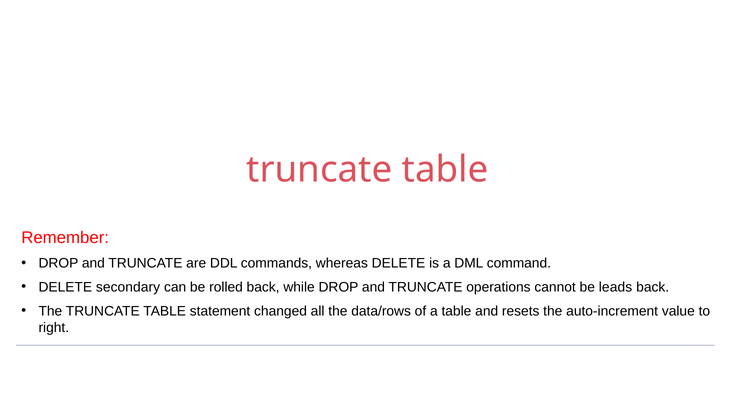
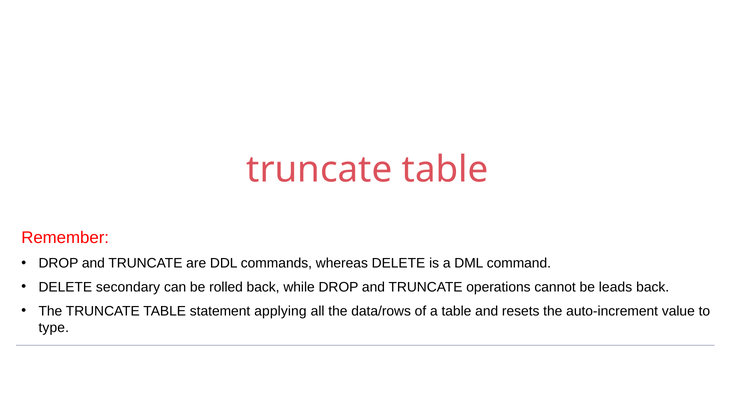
changed: changed -> applying
right: right -> type
